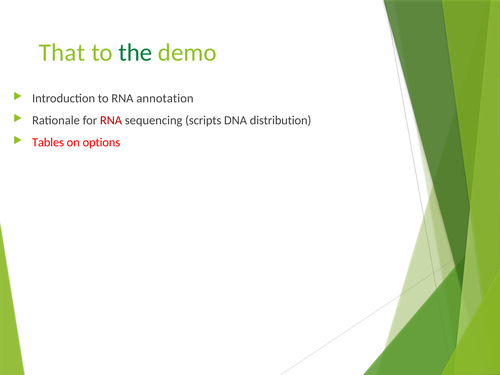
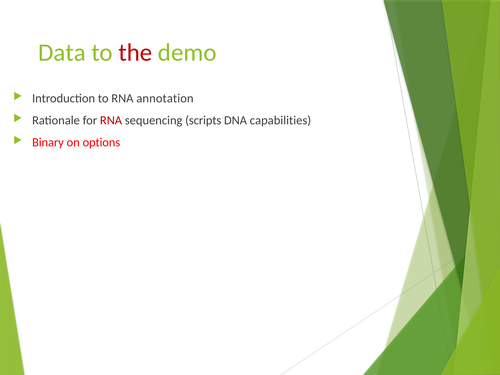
That: That -> Data
the colour: green -> red
distribution: distribution -> capabilities
Tables: Tables -> Binary
